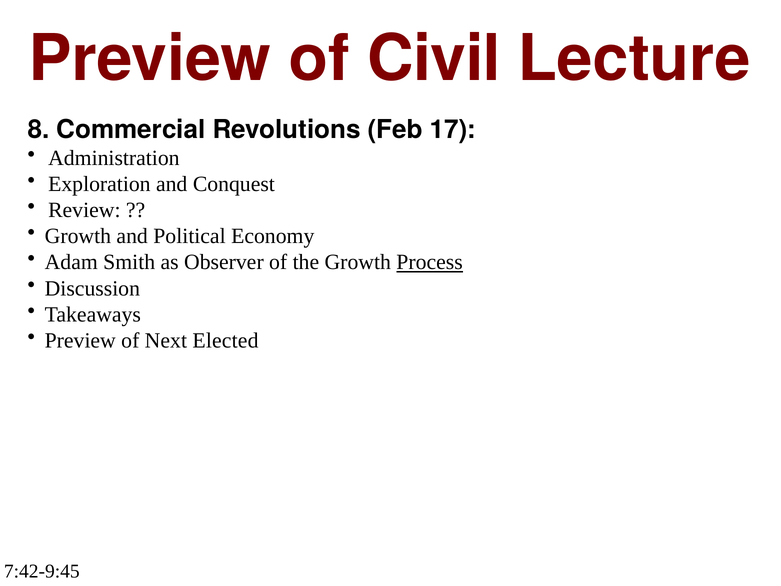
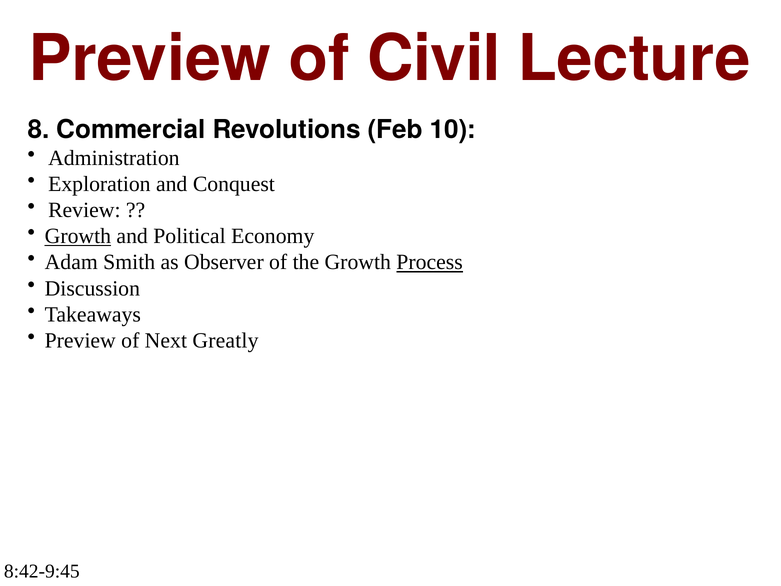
17: 17 -> 10
Growth at (78, 236) underline: none -> present
Elected: Elected -> Greatly
7:42-9:45: 7:42-9:45 -> 8:42-9:45
